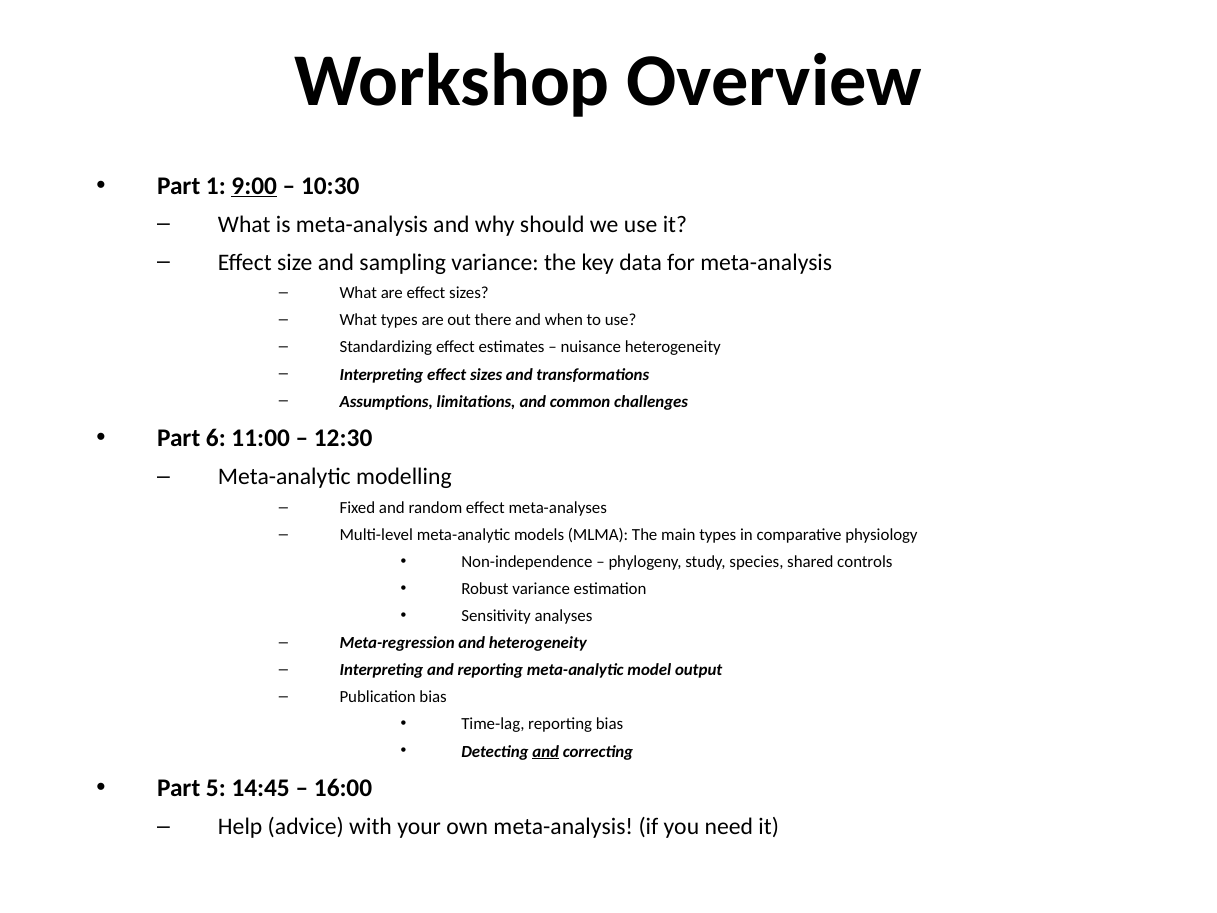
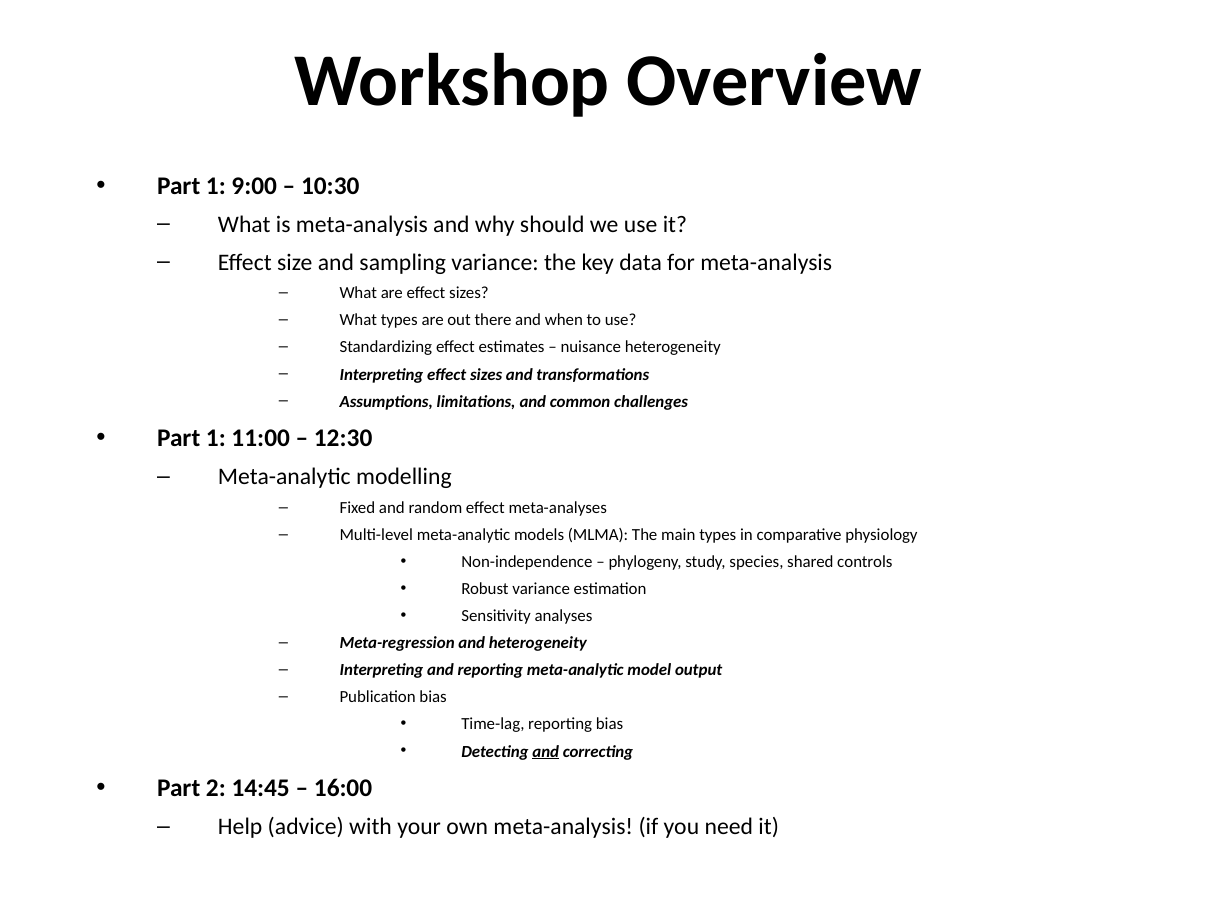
9:00 underline: present -> none
6 at (216, 438): 6 -> 1
5: 5 -> 2
